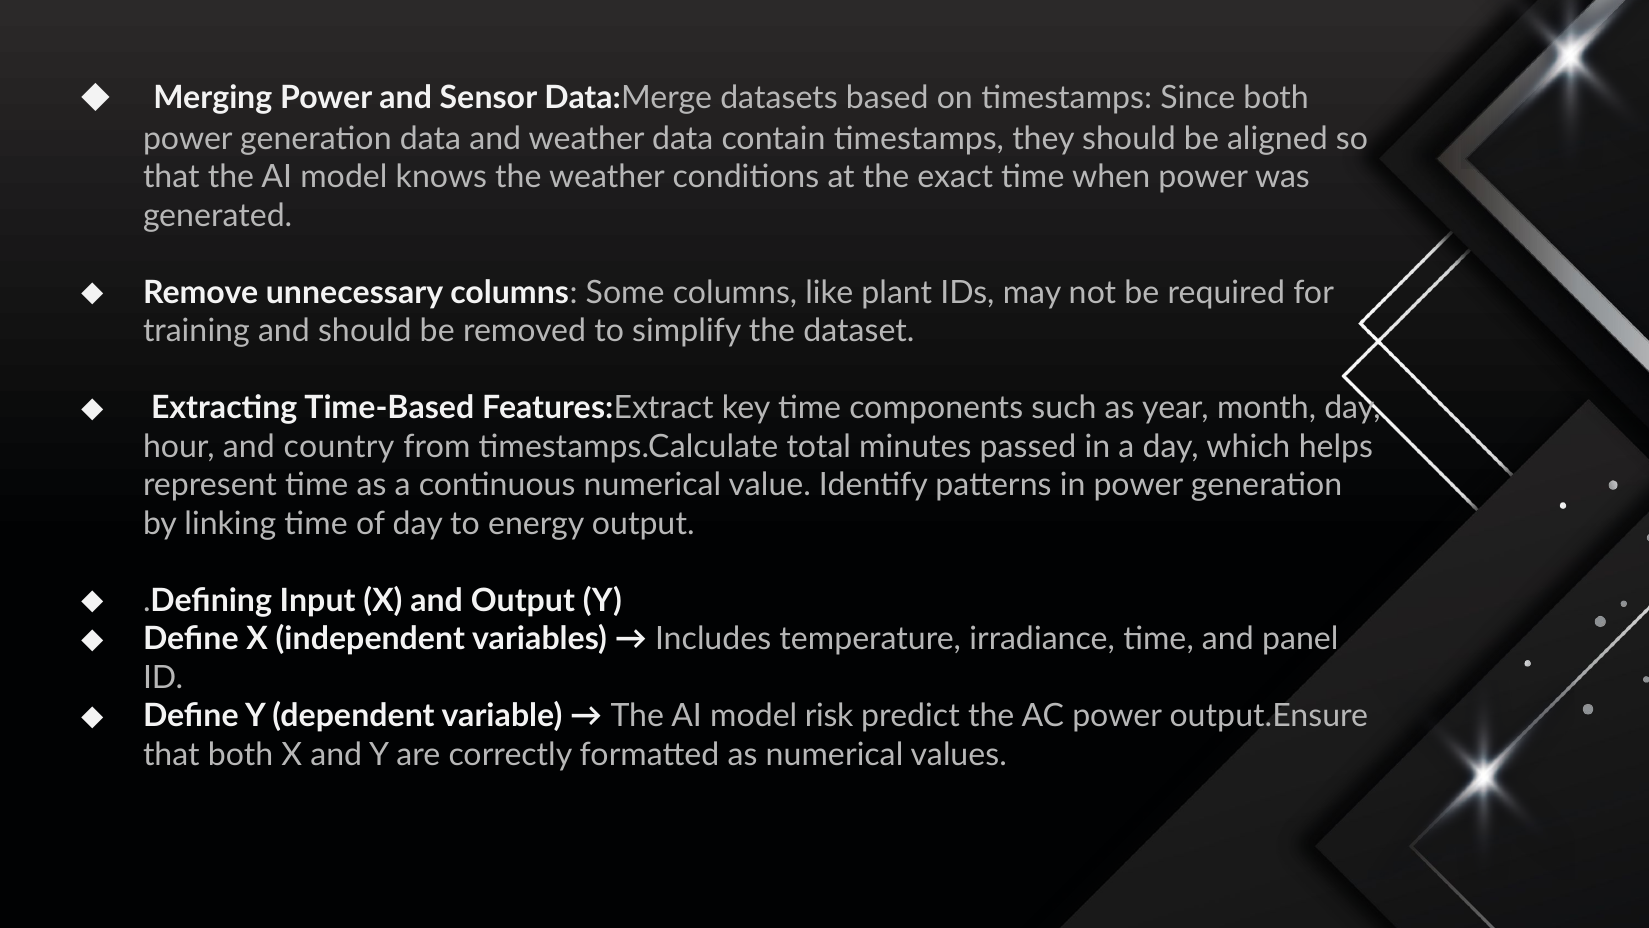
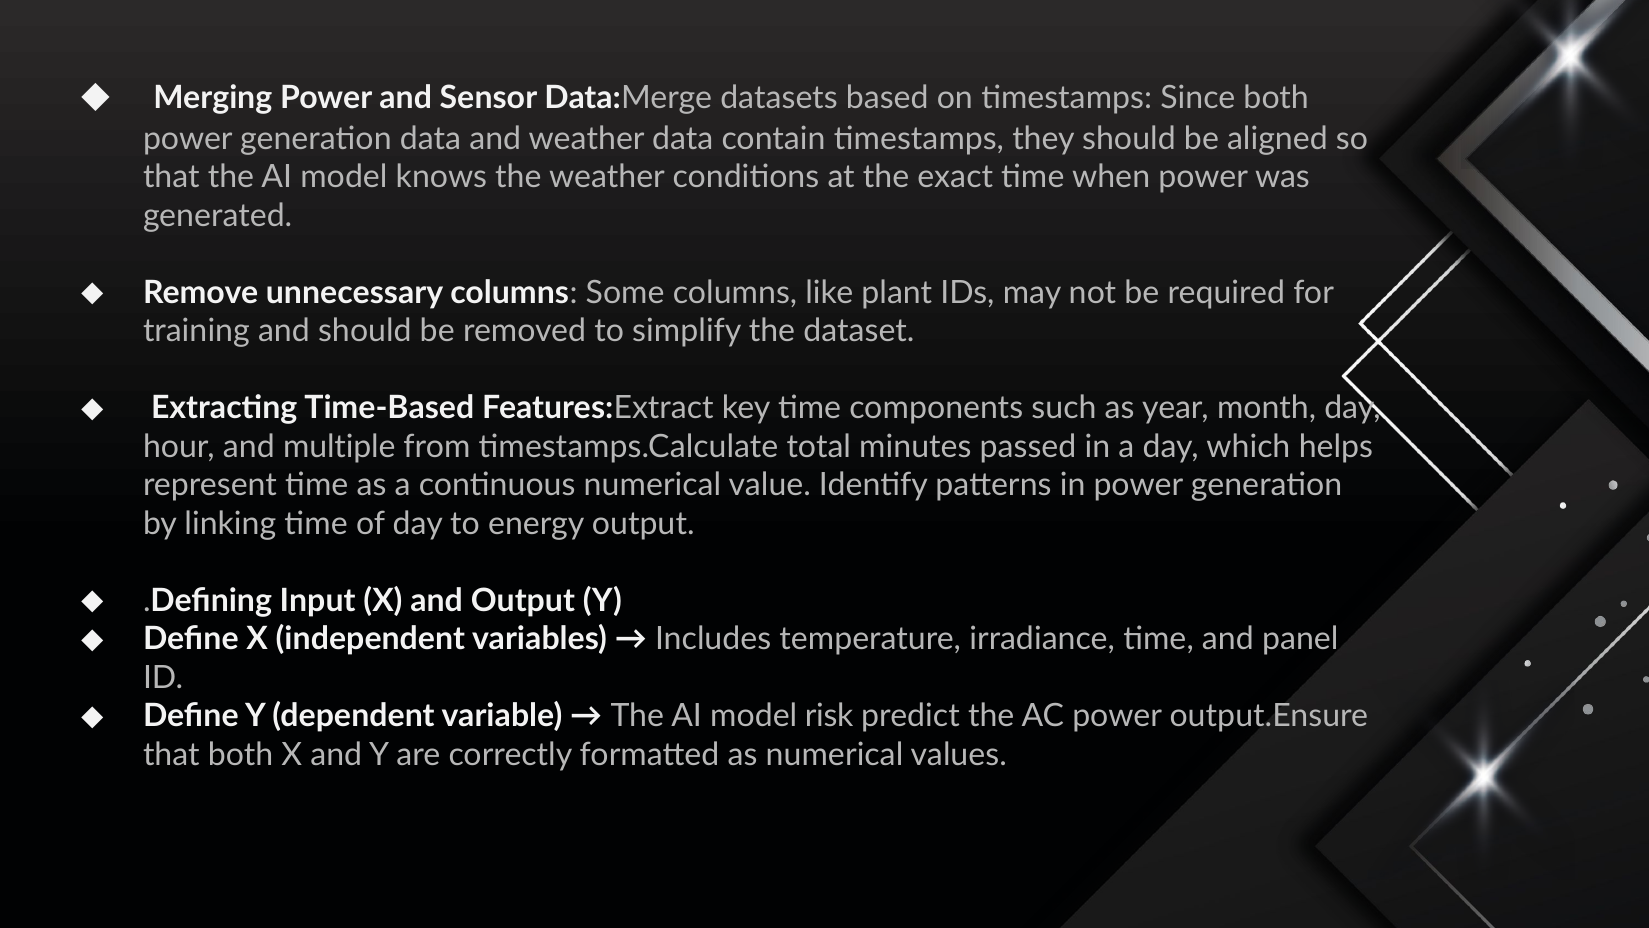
country: country -> multiple
